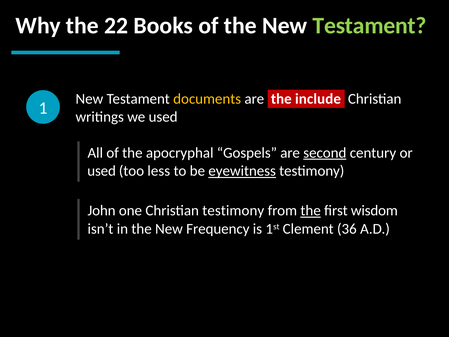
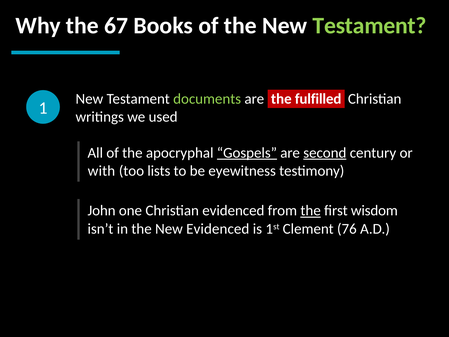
22: 22 -> 67
documents colour: yellow -> light green
include: include -> fulfilled
Gospels underline: none -> present
used at (102, 171): used -> with
less: less -> lists
eyewitness underline: present -> none
Christian testimony: testimony -> evidenced
New Frequency: Frequency -> Evidenced
36: 36 -> 76
